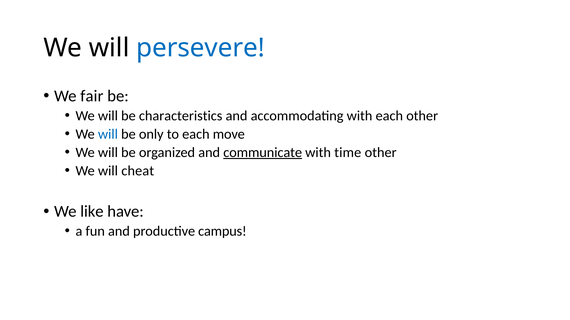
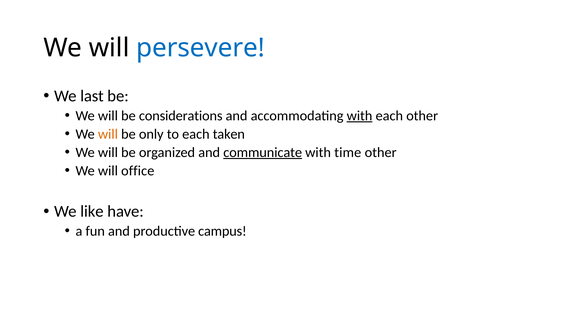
fair: fair -> last
characteristics: characteristics -> considerations
with at (360, 116) underline: none -> present
will at (108, 134) colour: blue -> orange
move: move -> taken
cheat: cheat -> office
